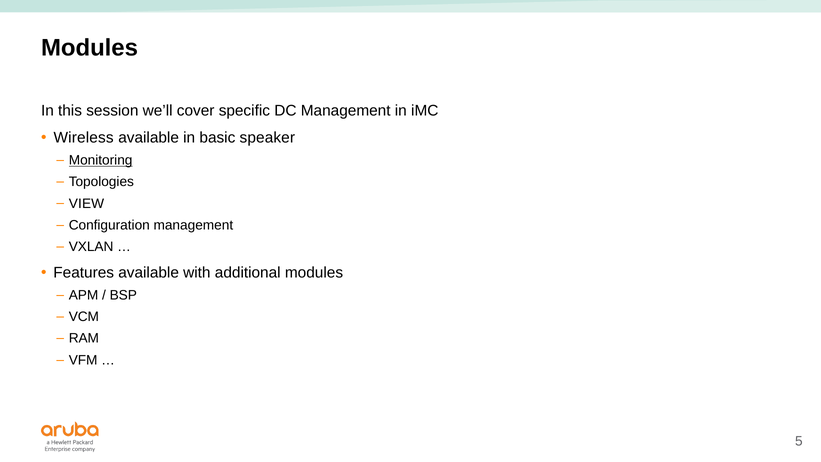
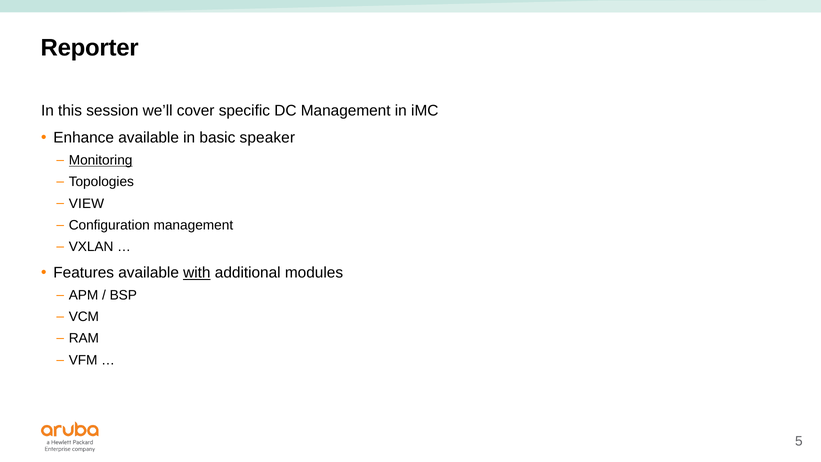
Modules at (90, 48): Modules -> Reporter
Wireless: Wireless -> Enhance
with underline: none -> present
